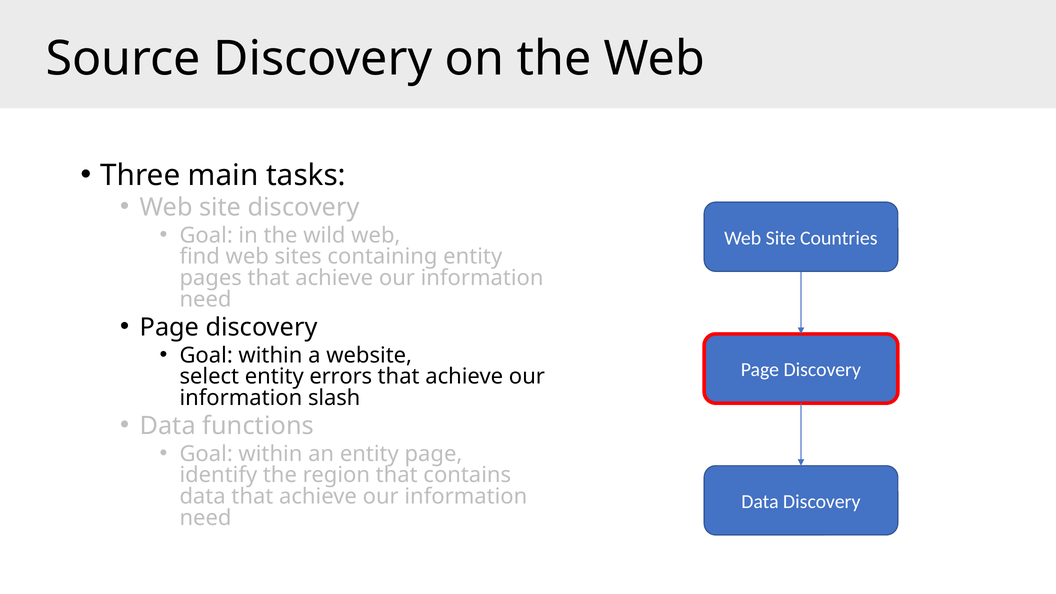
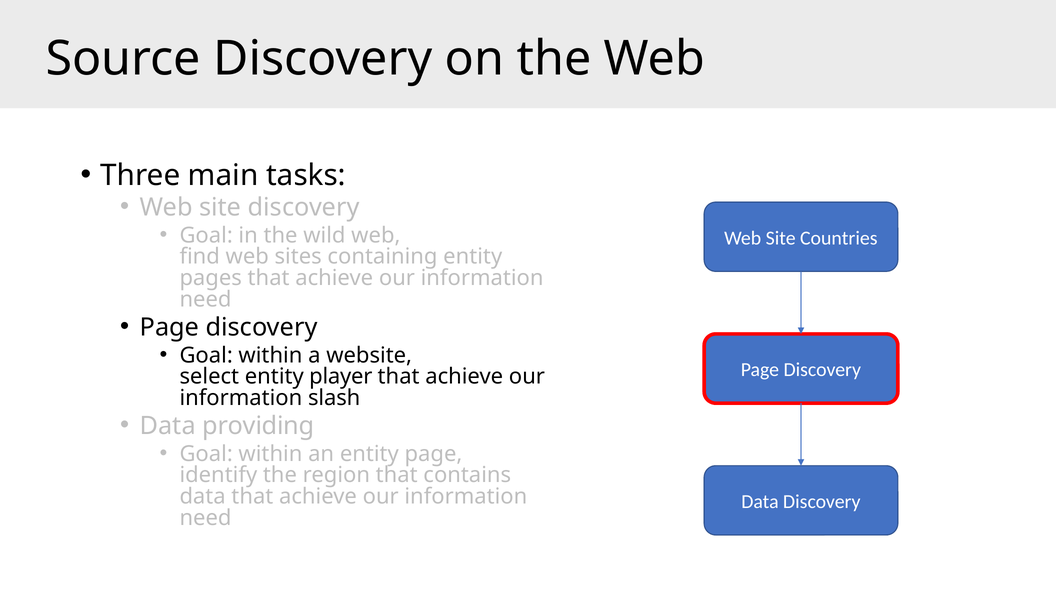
errors: errors -> player
functions: functions -> providing
